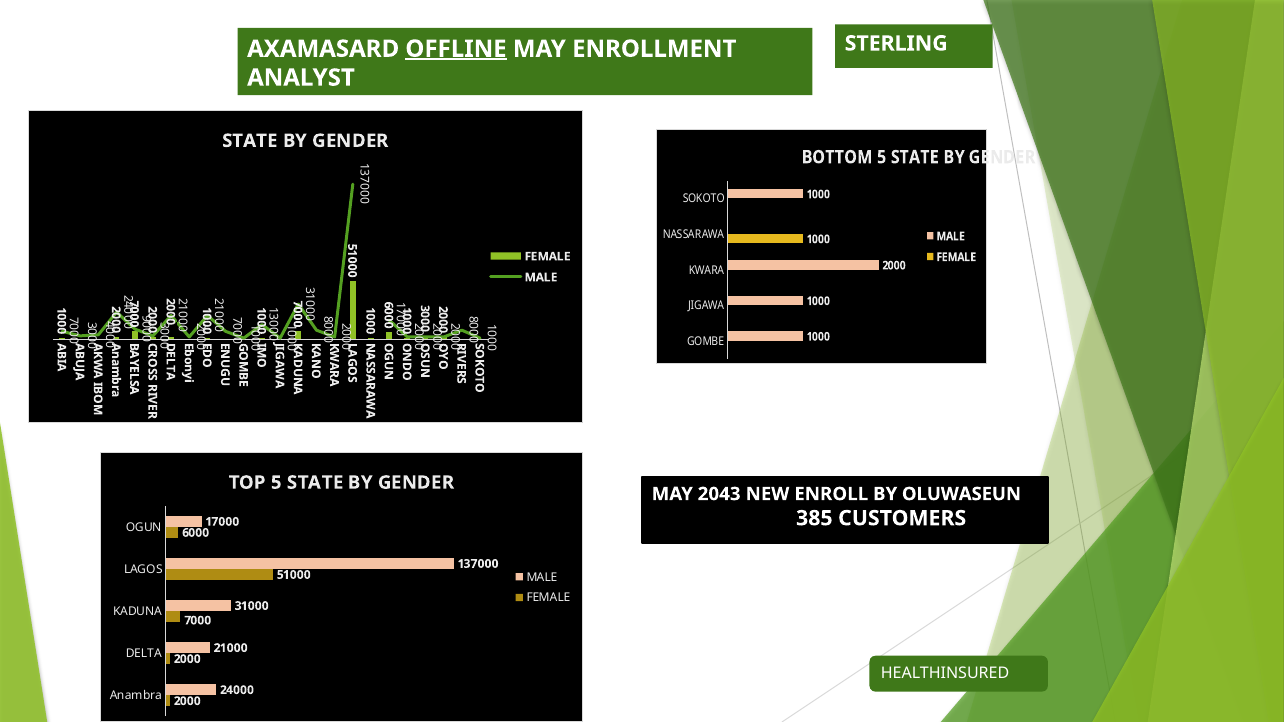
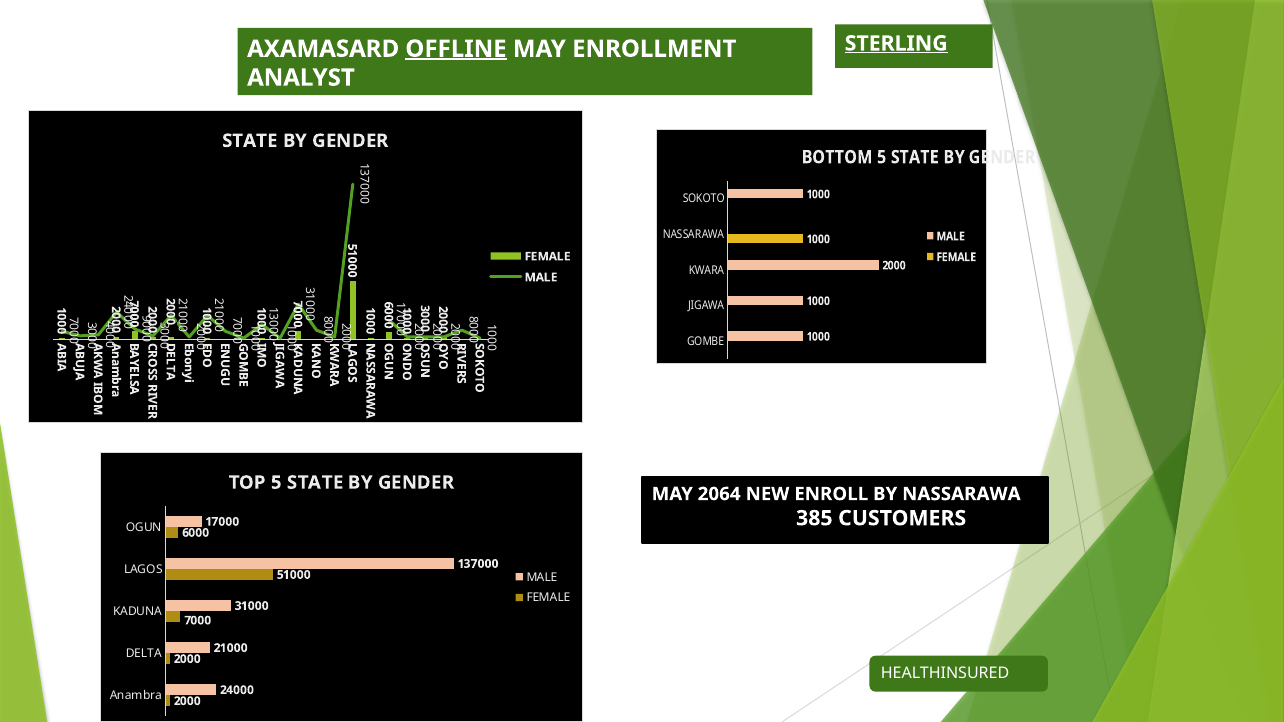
STERLING underline: none -> present
2043: 2043 -> 2064
BY OLUWASEUN: OLUWASEUN -> NASSARAWA
